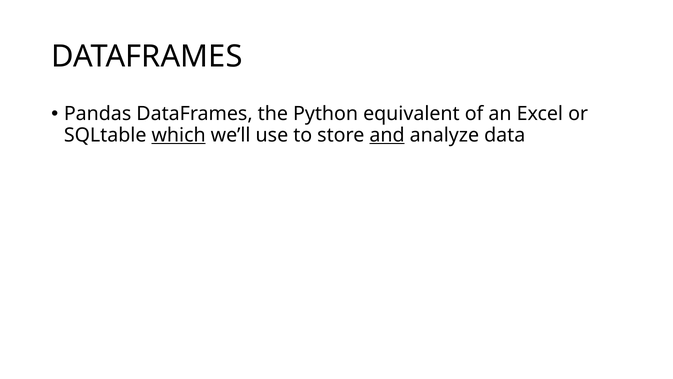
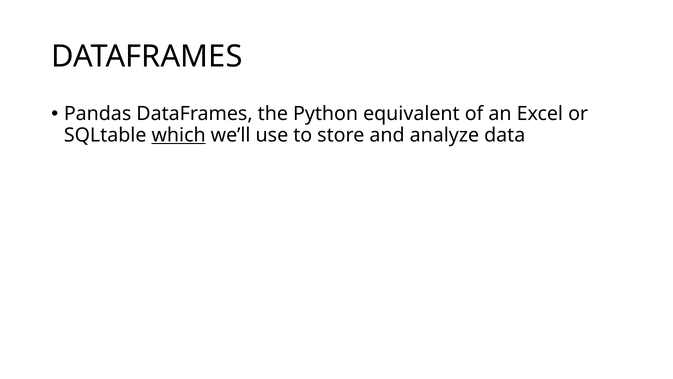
and underline: present -> none
